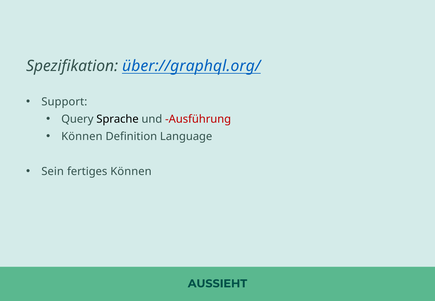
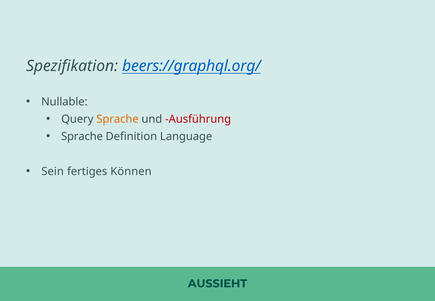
über://graphql.org/: über://graphql.org/ -> beers://graphql.org/
Support: Support -> Nullable
Sprache at (118, 119) colour: black -> orange
Können at (82, 137): Können -> Sprache
